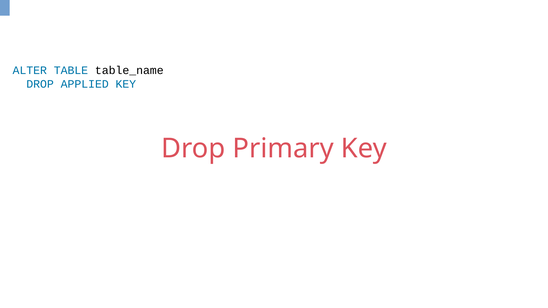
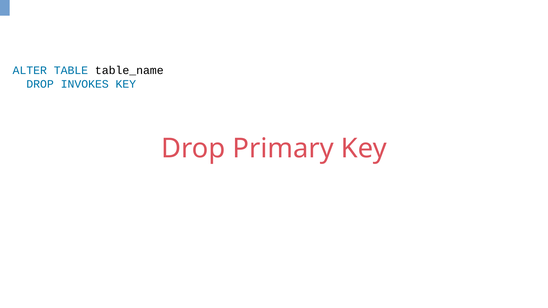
APPLIED: APPLIED -> INVOKES
